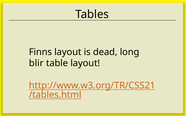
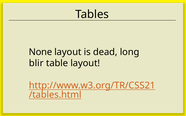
Finns: Finns -> None
